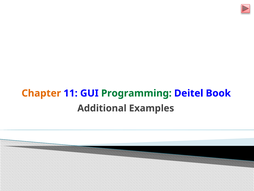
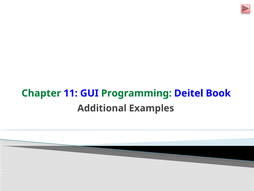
Chapter colour: orange -> green
